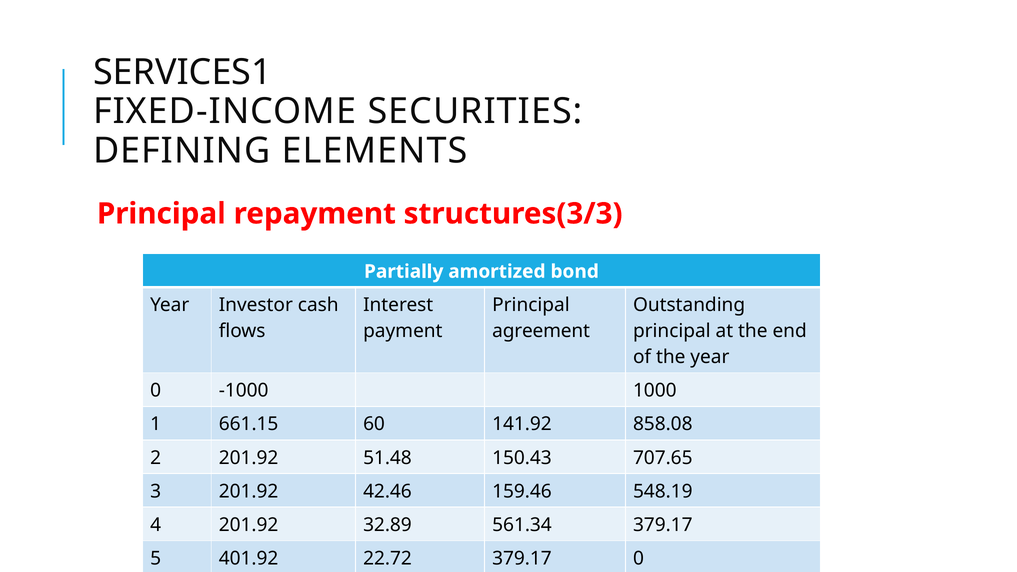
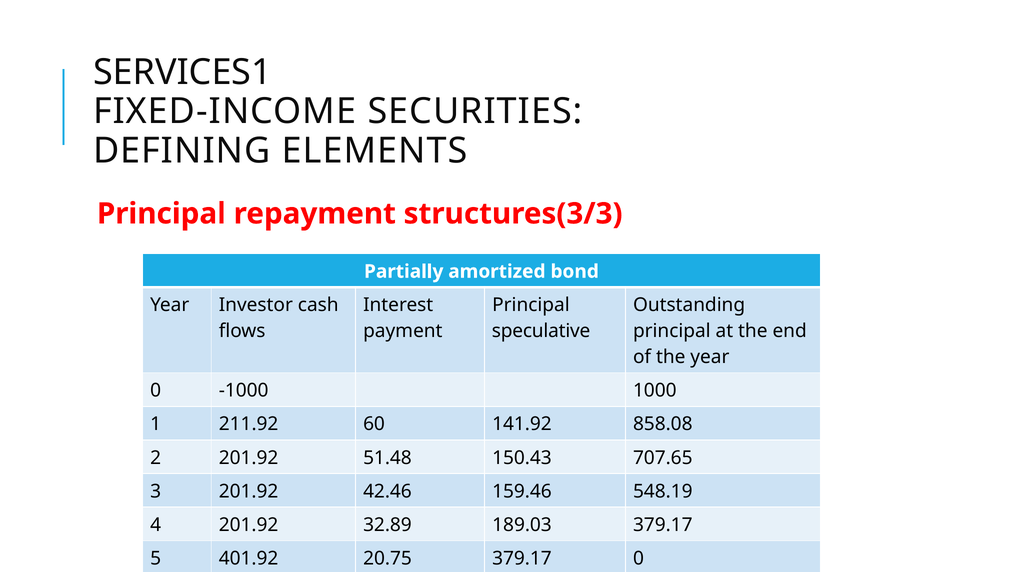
agreement: agreement -> speculative
661.15: 661.15 -> 211.92
561.34: 561.34 -> 189.03
22.72: 22.72 -> 20.75
